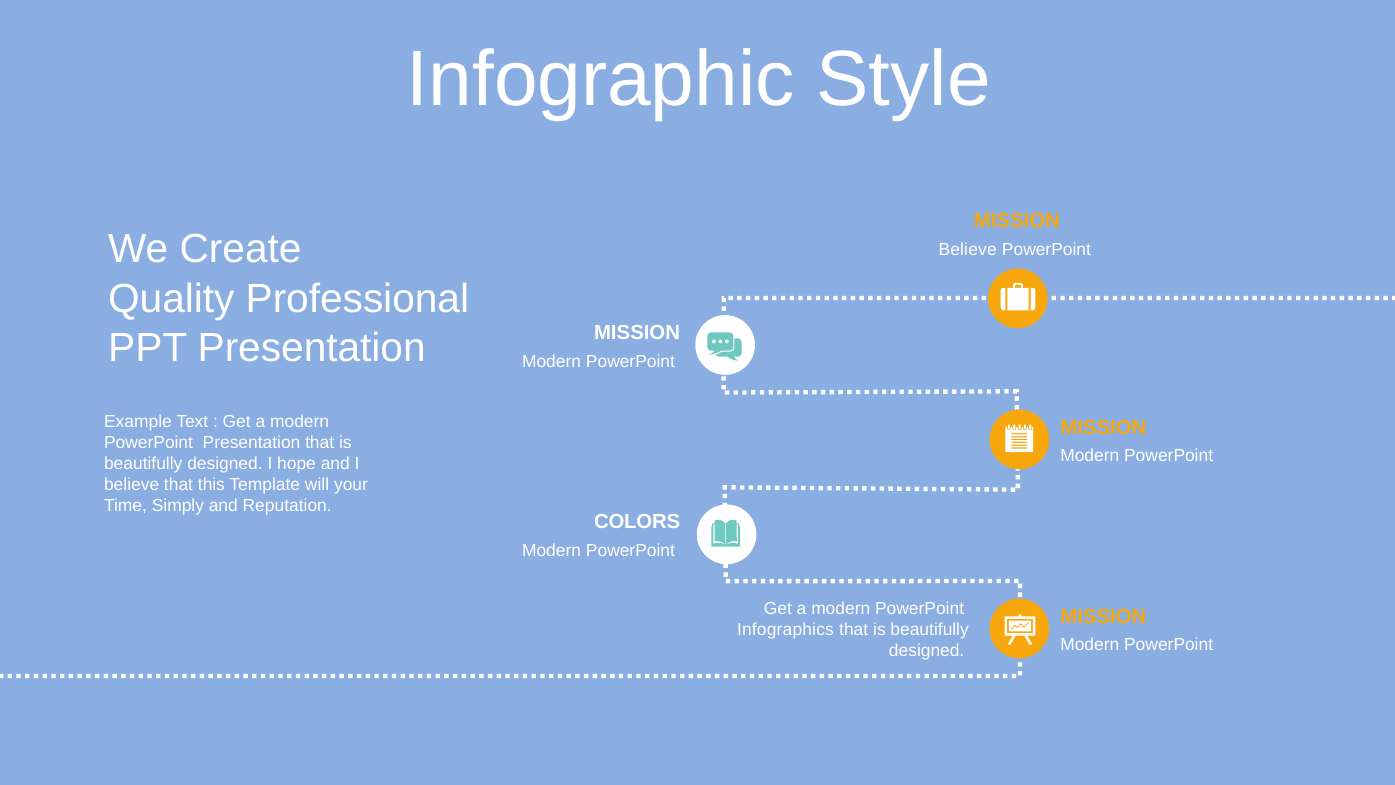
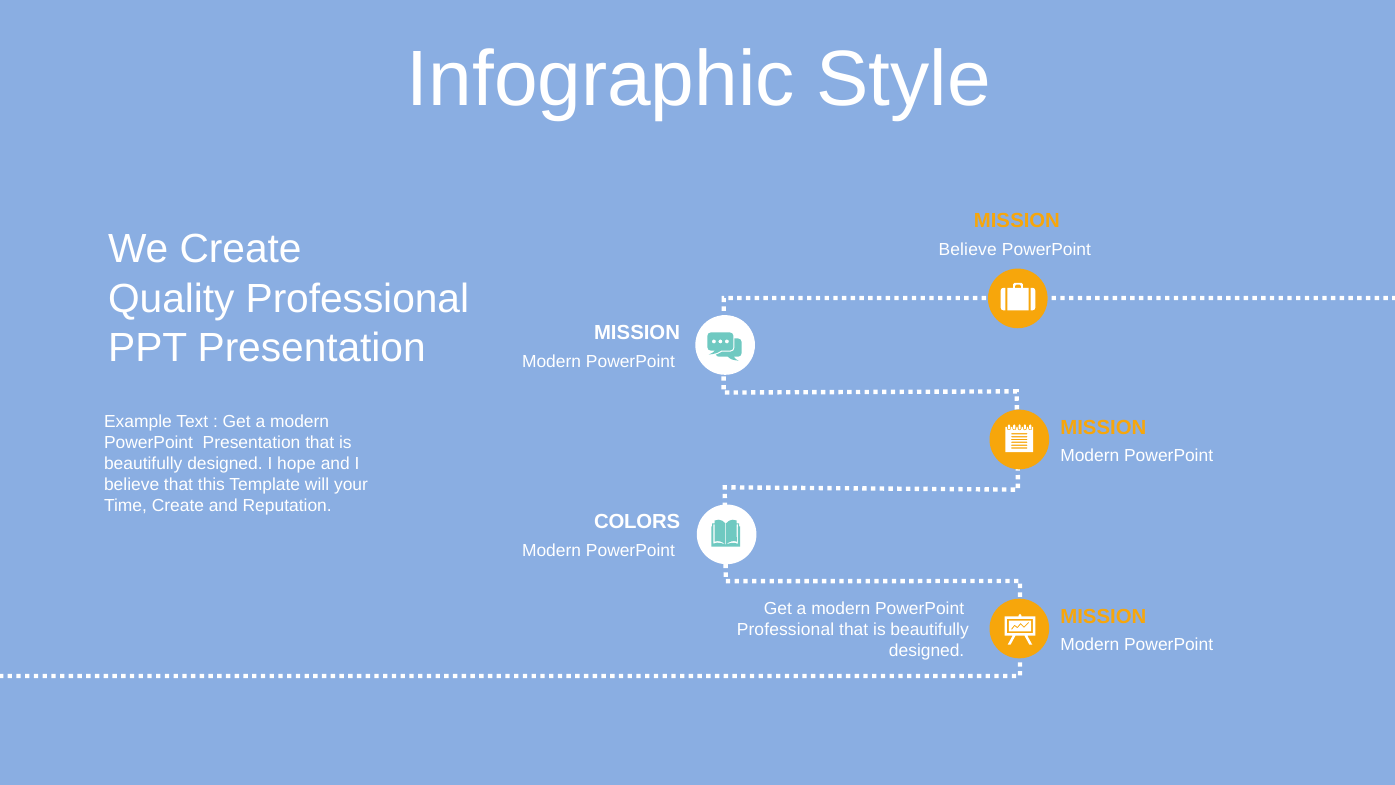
Time Simply: Simply -> Create
Infographics at (785, 630): Infographics -> Professional
